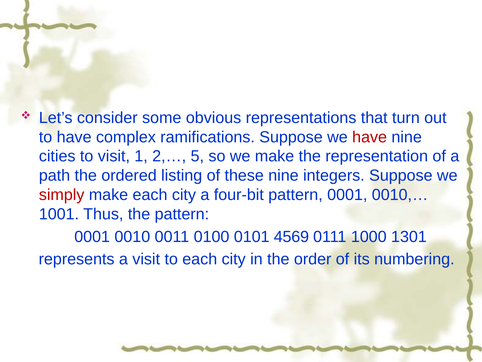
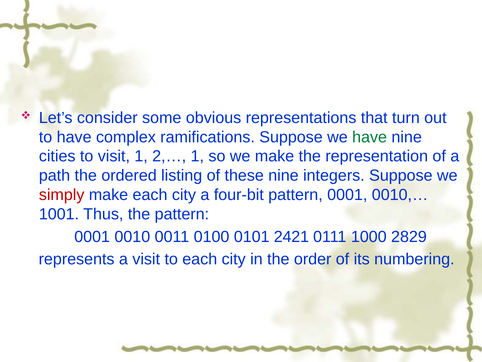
have at (370, 137) colour: red -> green
2,… 5: 5 -> 1
4569: 4569 -> 2421
1301: 1301 -> 2829
